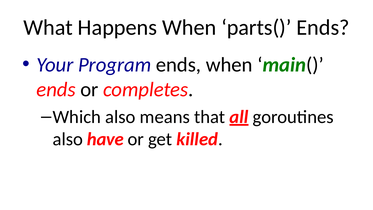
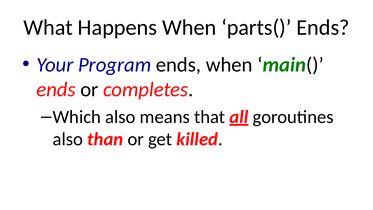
have: have -> than
